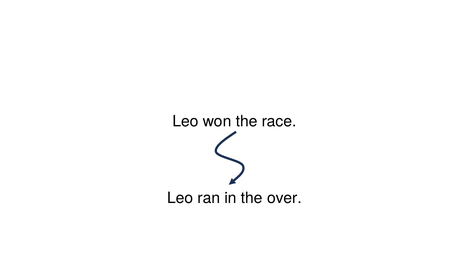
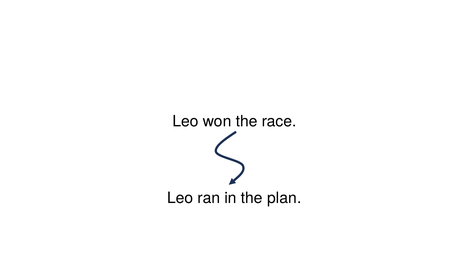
over: over -> plan
